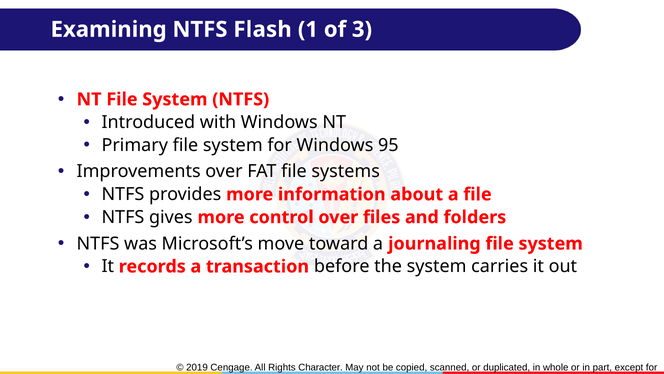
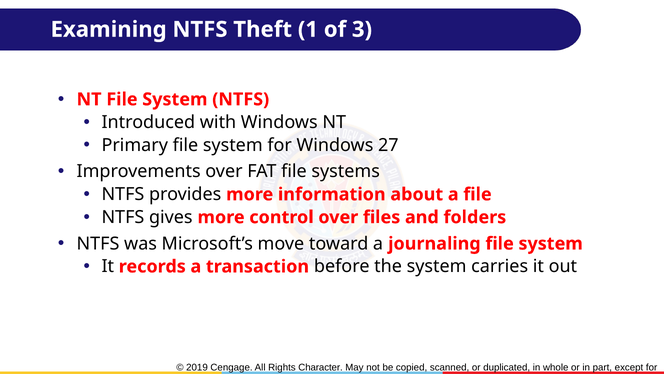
Flash: Flash -> Theft
95: 95 -> 27
